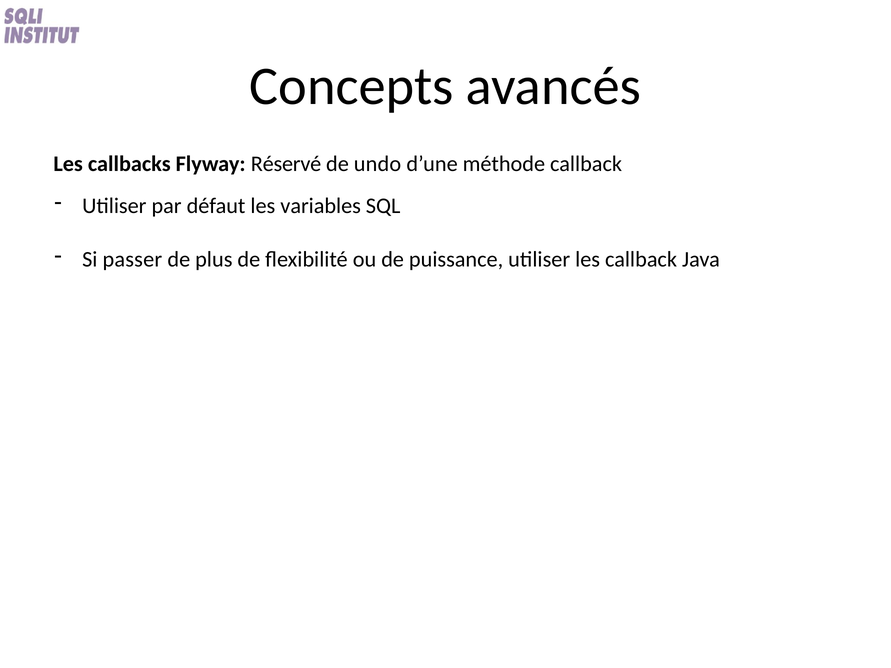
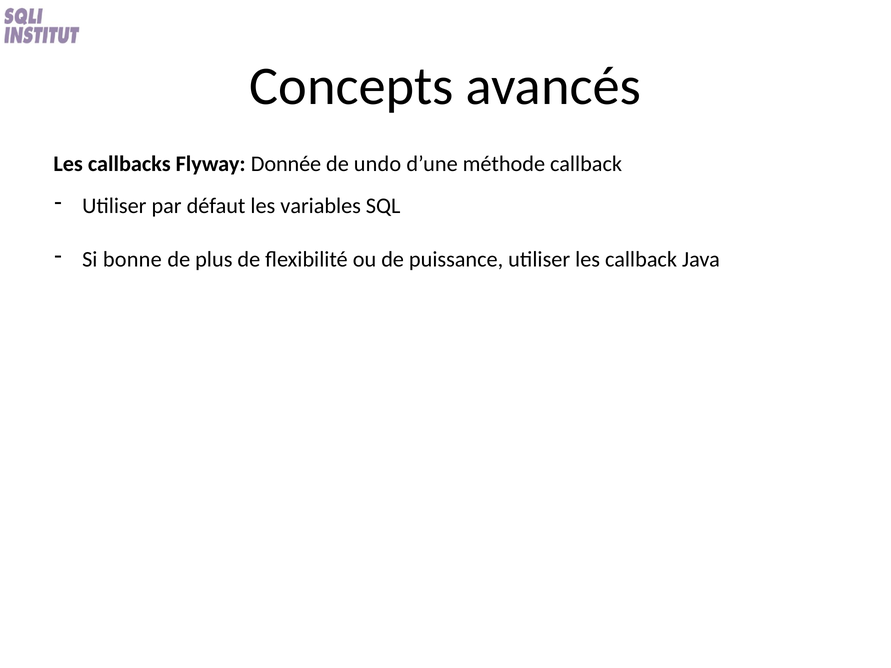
Réservé: Réservé -> Donnée
passer: passer -> bonne
